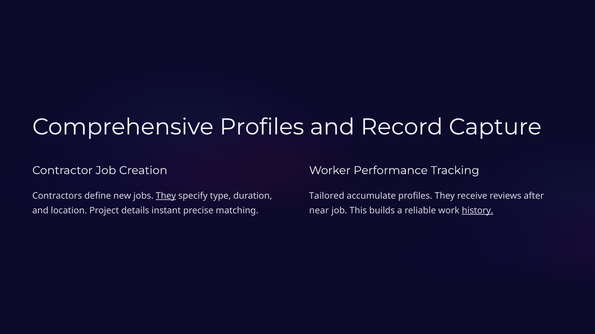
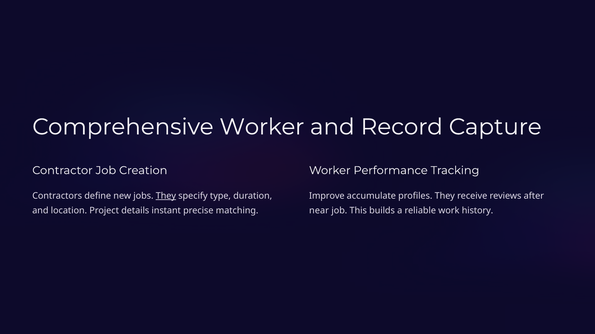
Comprehensive Profiles: Profiles -> Worker
Tailored: Tailored -> Improve
history underline: present -> none
